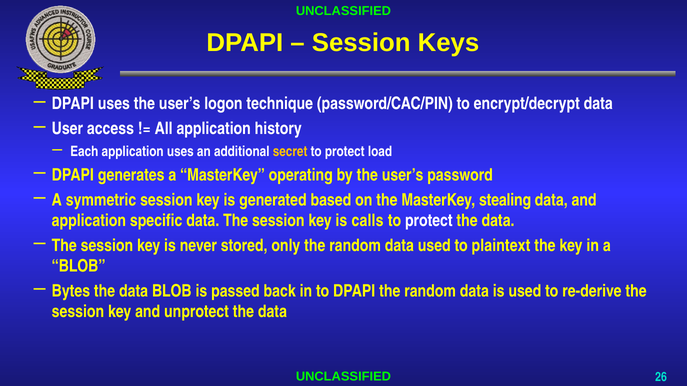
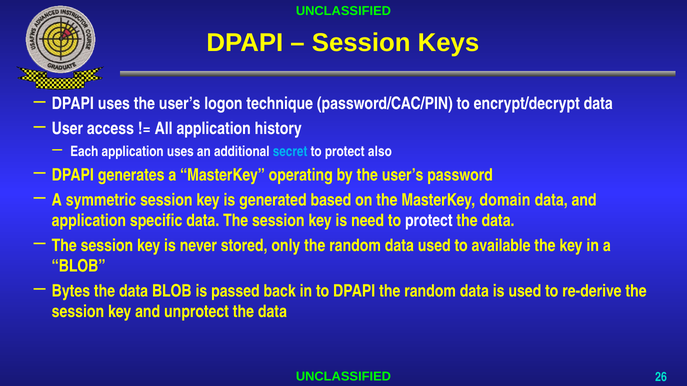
secret colour: yellow -> light blue
load: load -> also
stealing: stealing -> domain
calls: calls -> need
plaintext: plaintext -> available
